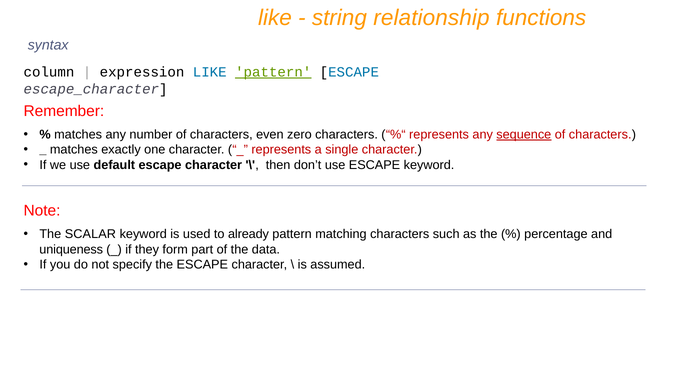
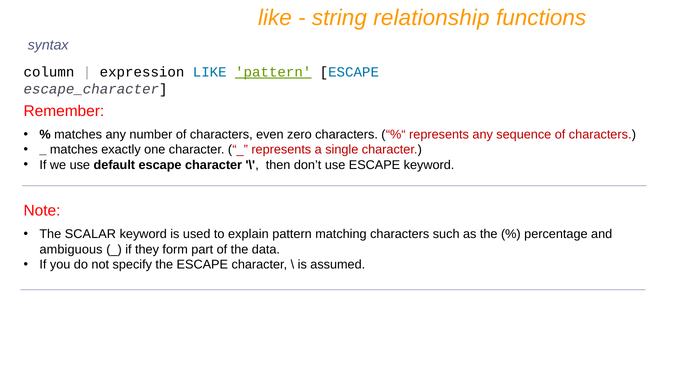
sequence underline: present -> none
already: already -> explain
uniqueness: uniqueness -> ambiguous
